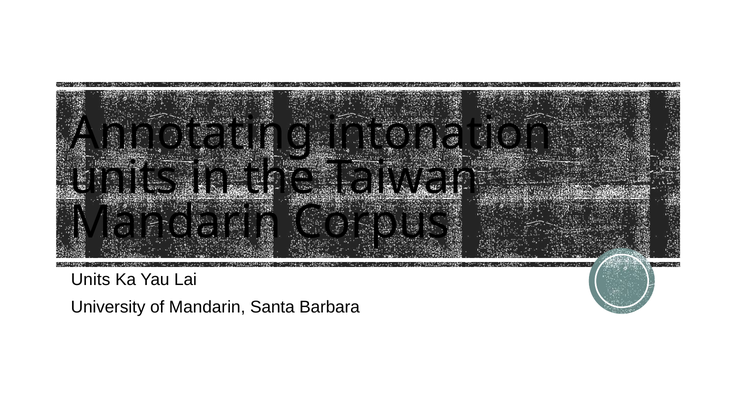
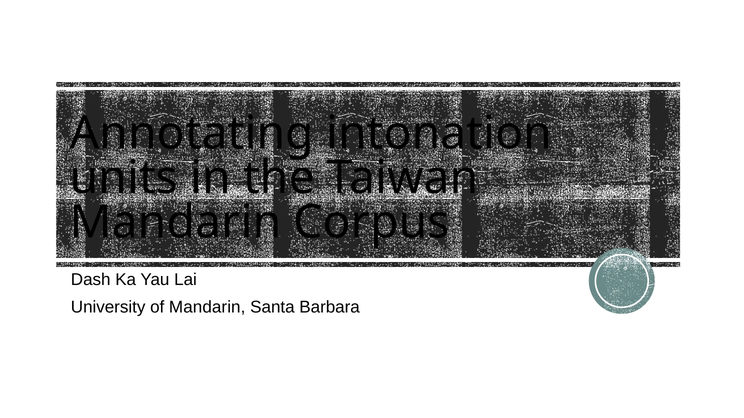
Units at (91, 280): Units -> Dash
